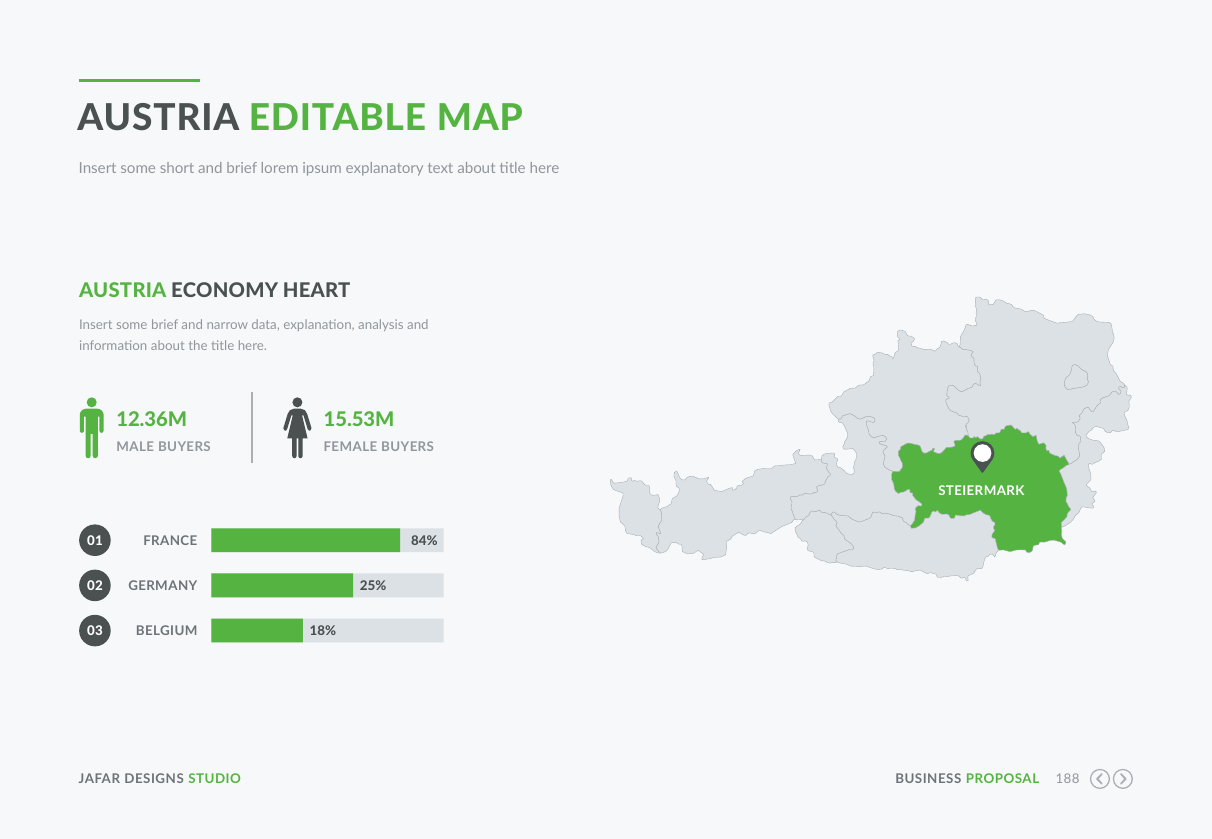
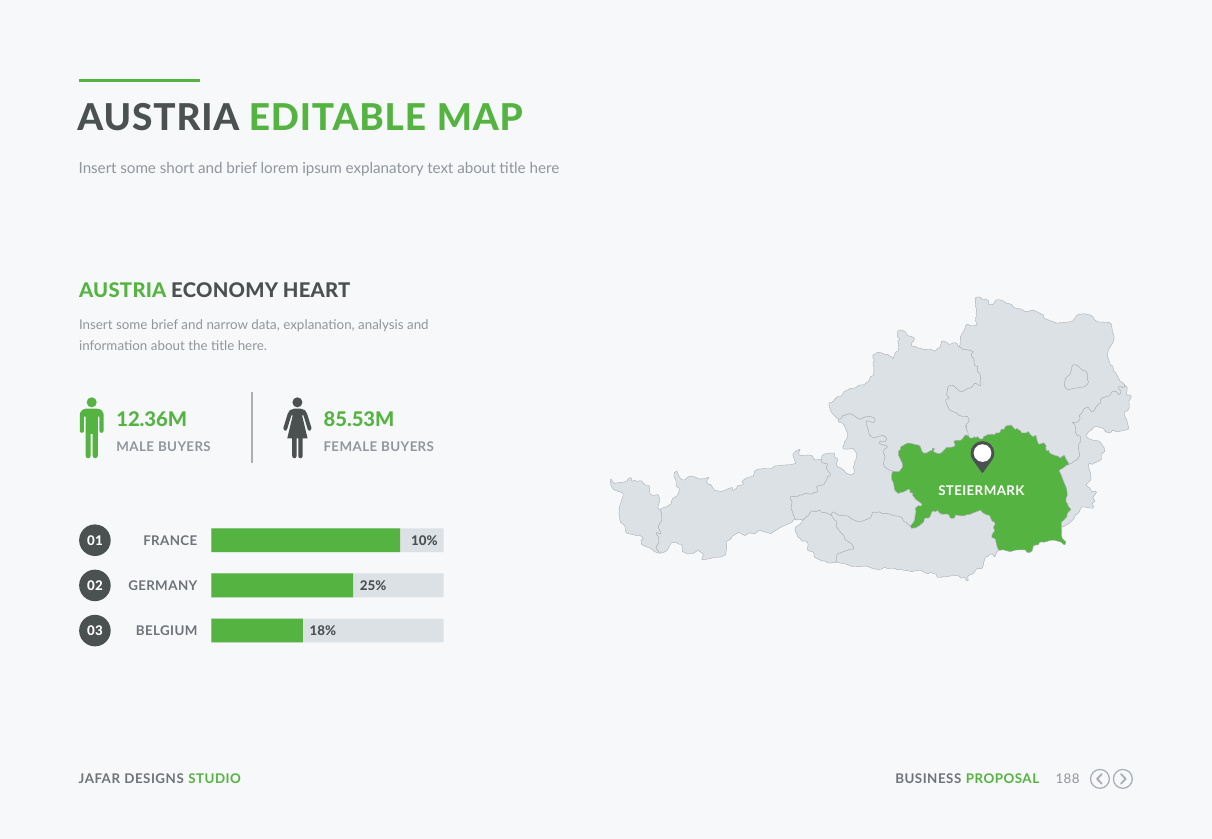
15.53M: 15.53M -> 85.53M
84%: 84% -> 10%
